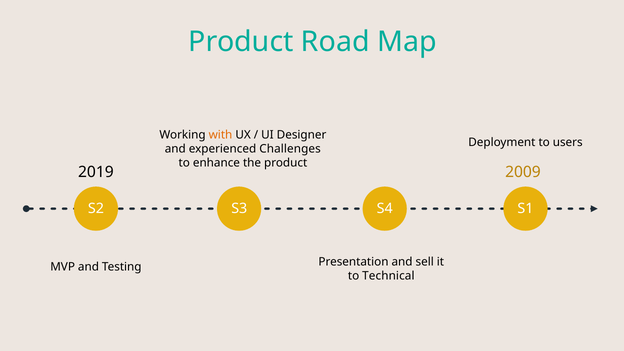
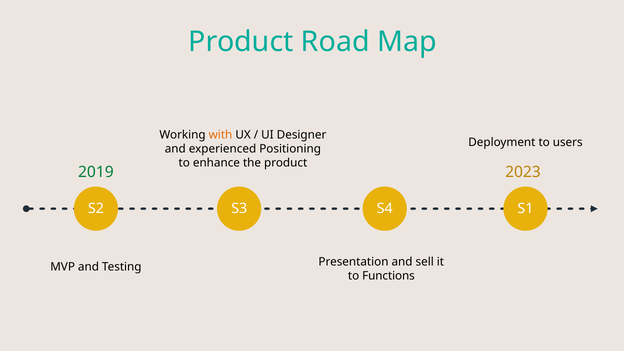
Challenges: Challenges -> Positioning
2019 colour: black -> green
2009: 2009 -> 2023
Technical: Technical -> Functions
